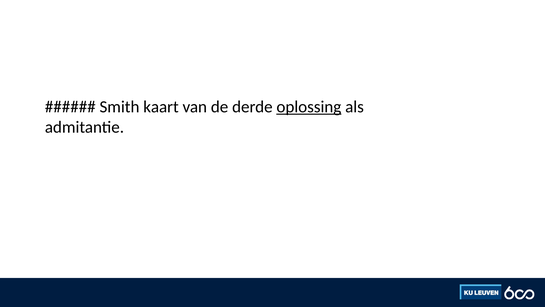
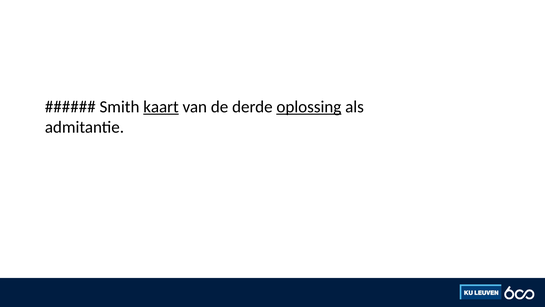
kaart underline: none -> present
